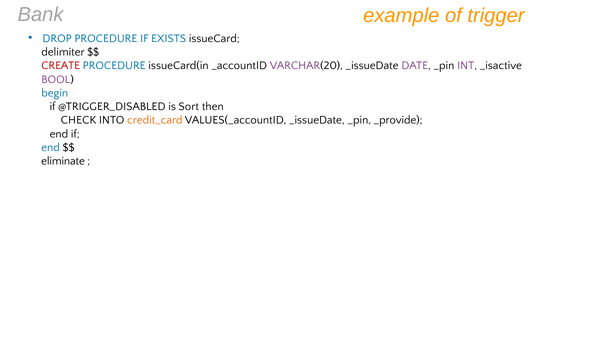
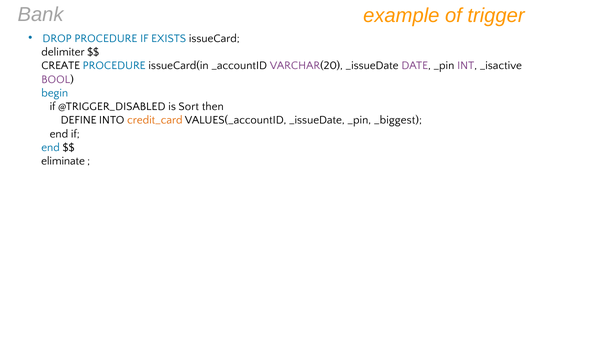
CREATE colour: red -> black
CHECK: CHECK -> DEFINE
_provide: _provide -> _biggest
